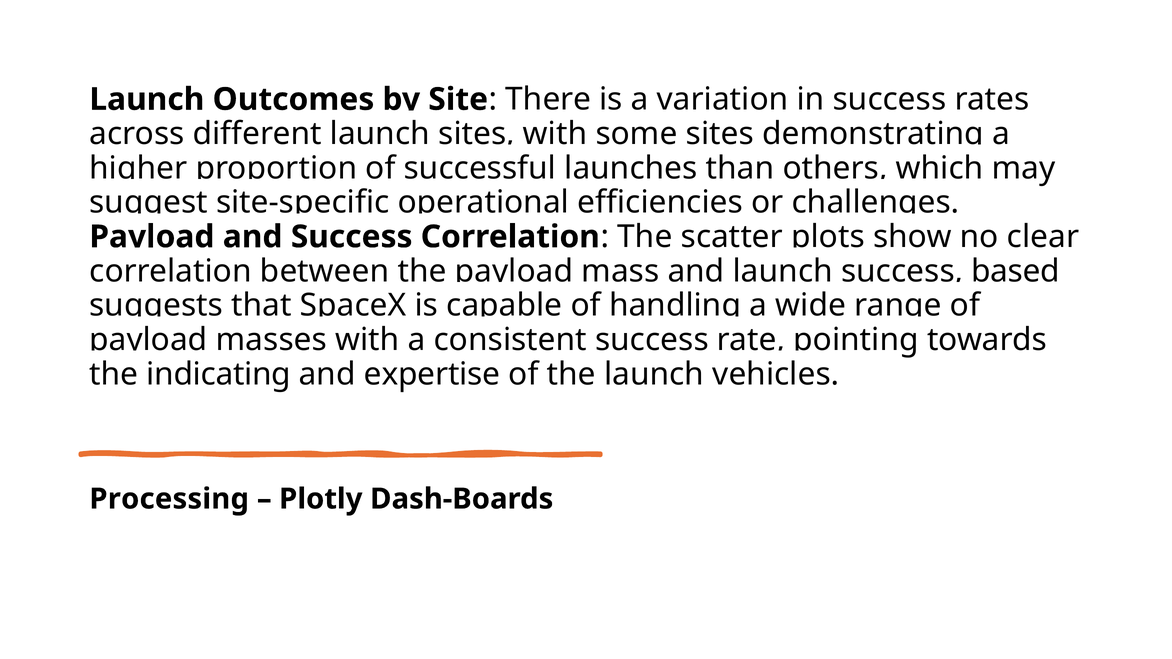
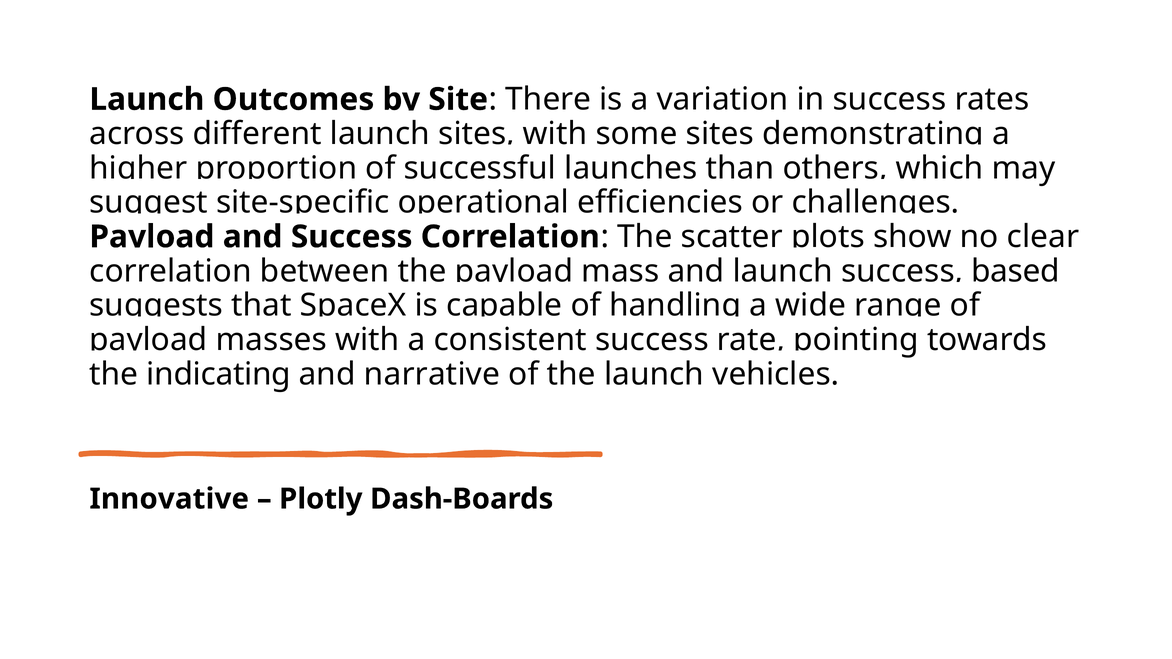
expertise: expertise -> narrative
Processing: Processing -> Innovative
